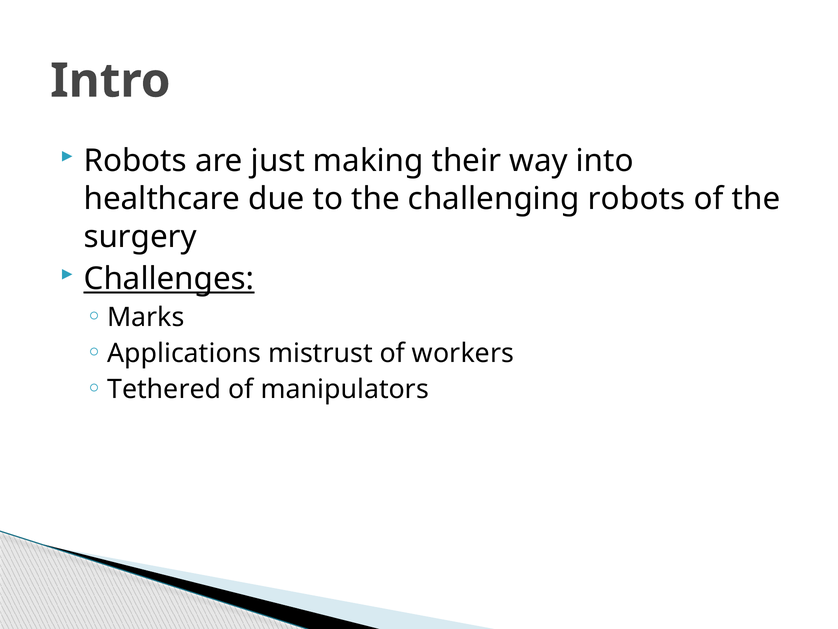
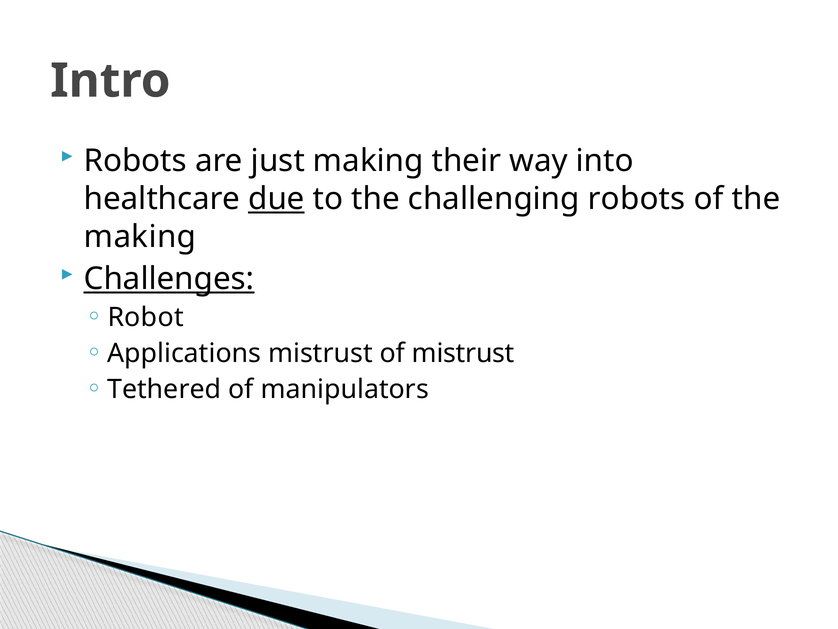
due underline: none -> present
surgery at (140, 236): surgery -> making
Marks: Marks -> Robot
of workers: workers -> mistrust
